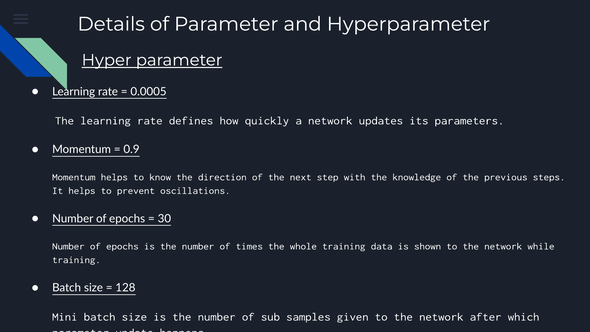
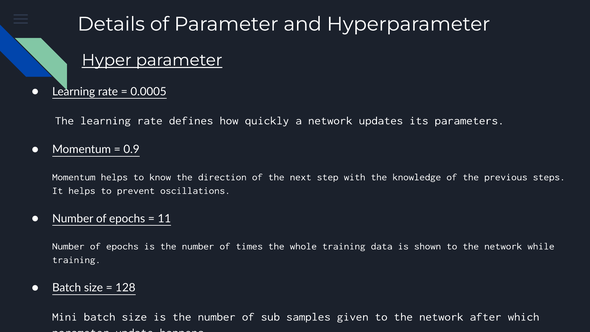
30: 30 -> 11
